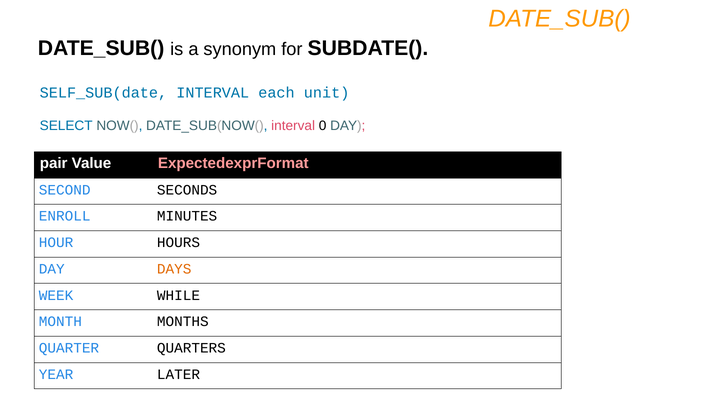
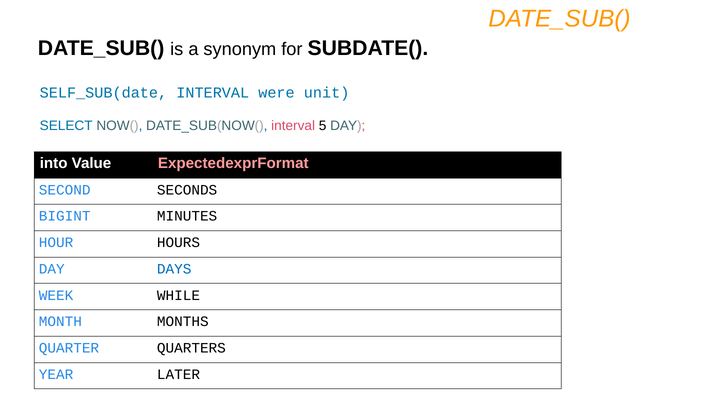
each: each -> were
0: 0 -> 5
pair: pair -> into
ENROLL: ENROLL -> BIGINT
DAYS colour: orange -> blue
